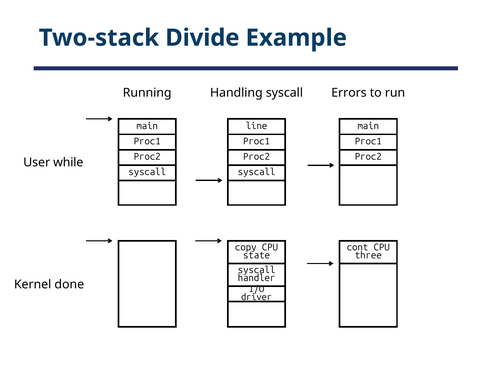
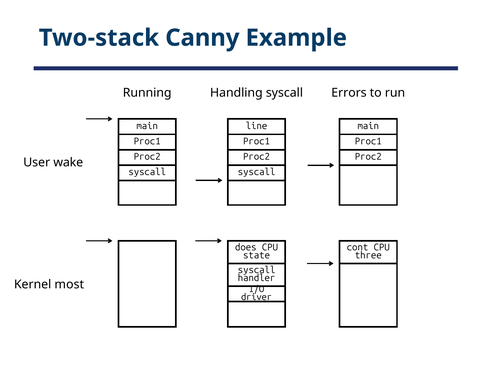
Divide: Divide -> Canny
while: while -> wake
copy: copy -> does
done: done -> most
